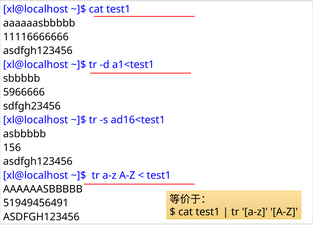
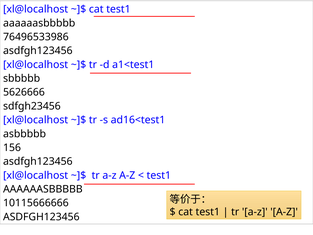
11116666666: 11116666666 -> 76496533986
5966666: 5966666 -> 5626666
51949456491: 51949456491 -> 10115666666
